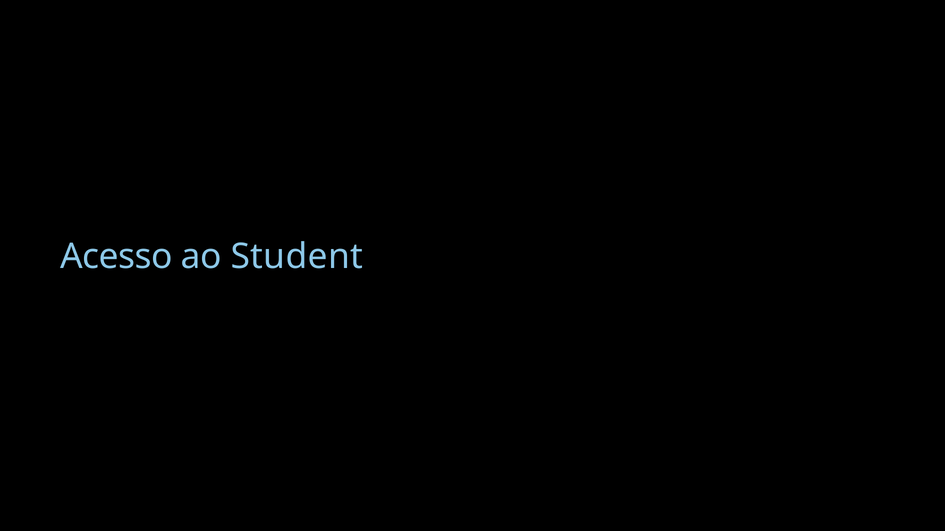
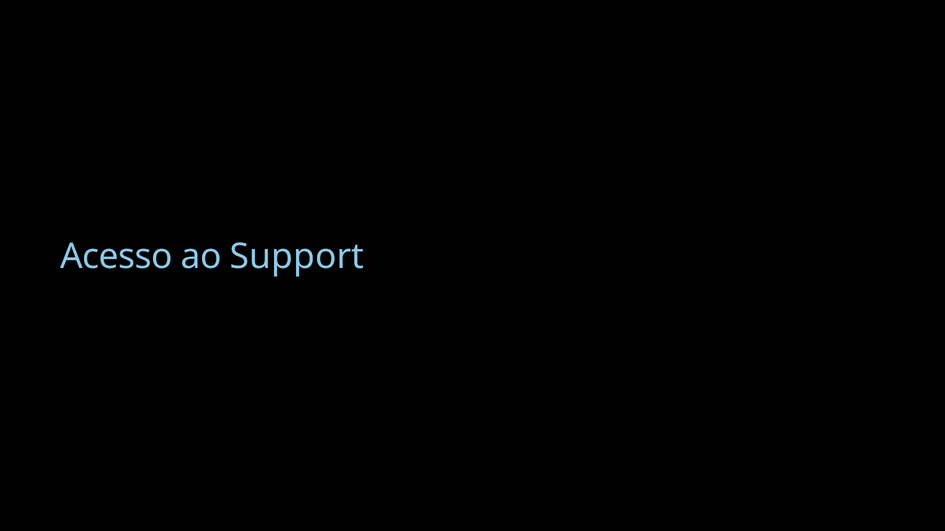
Student: Student -> Support
